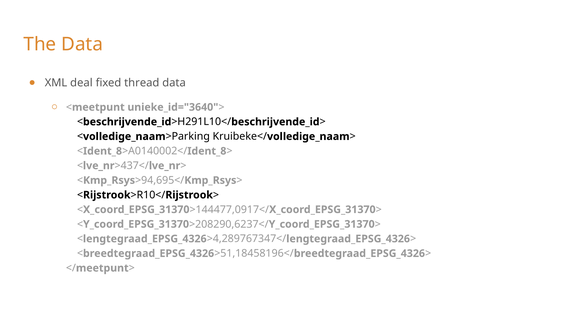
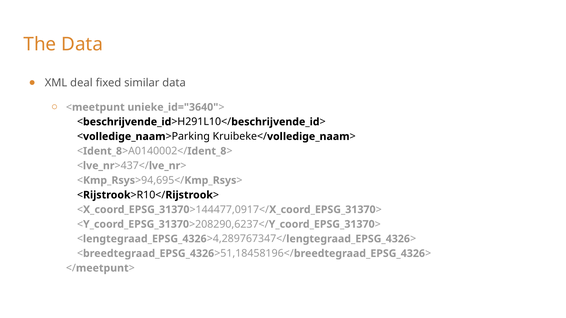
thread: thread -> similar
